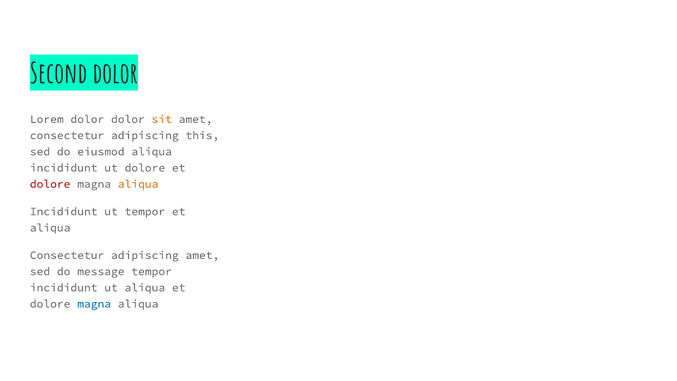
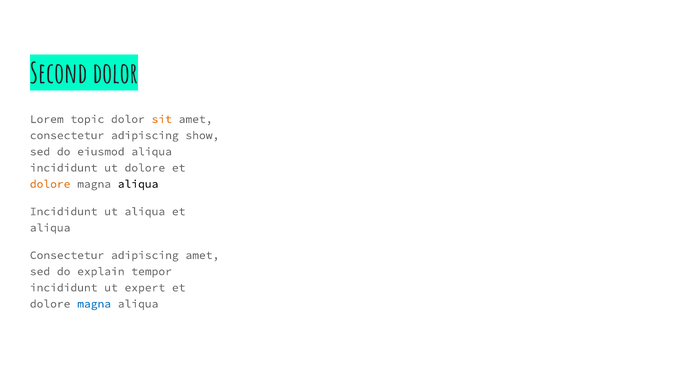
Lorem dolor: dolor -> topic
this: this -> show
dolore at (50, 184) colour: red -> orange
aliqua at (138, 184) colour: orange -> black
ut tempor: tempor -> aliqua
message: message -> explain
ut aliqua: aliqua -> expert
